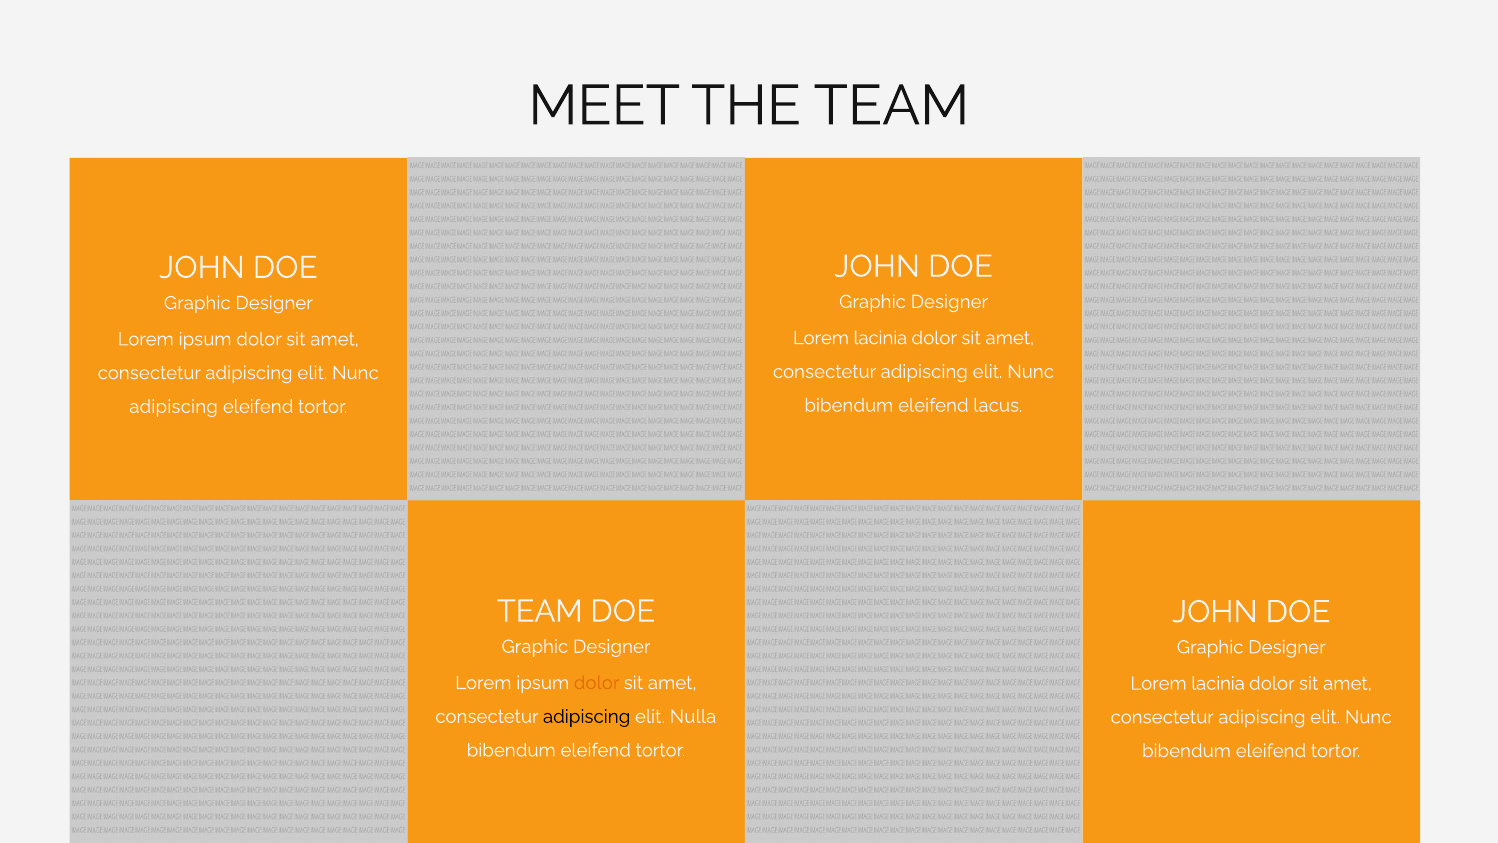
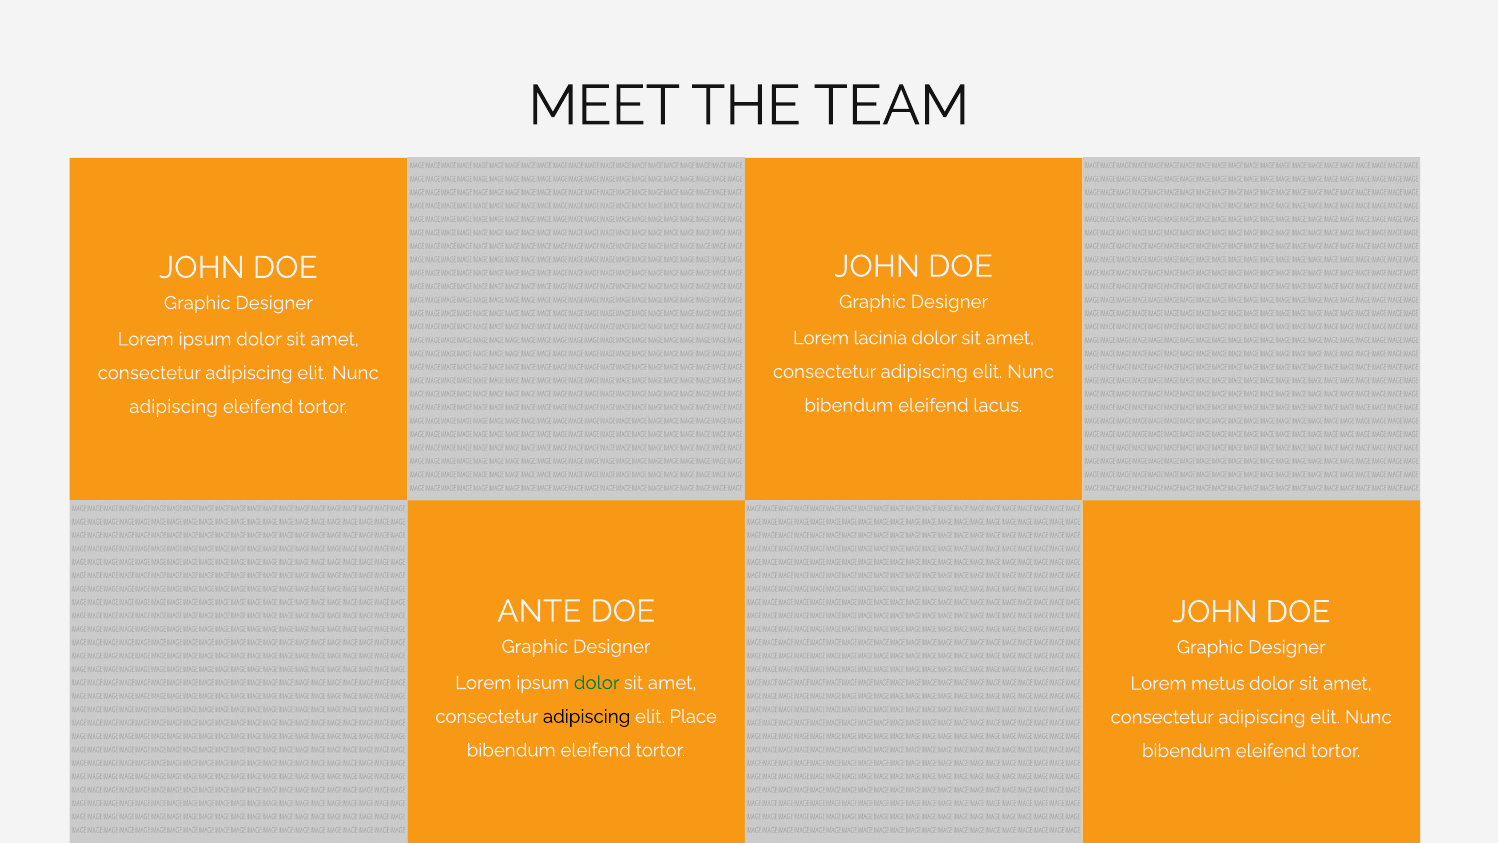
TEAM at (540, 611): TEAM -> ANTE
dolor at (597, 683) colour: orange -> green
lacinia at (1218, 683): lacinia -> metus
Nulla: Nulla -> Place
